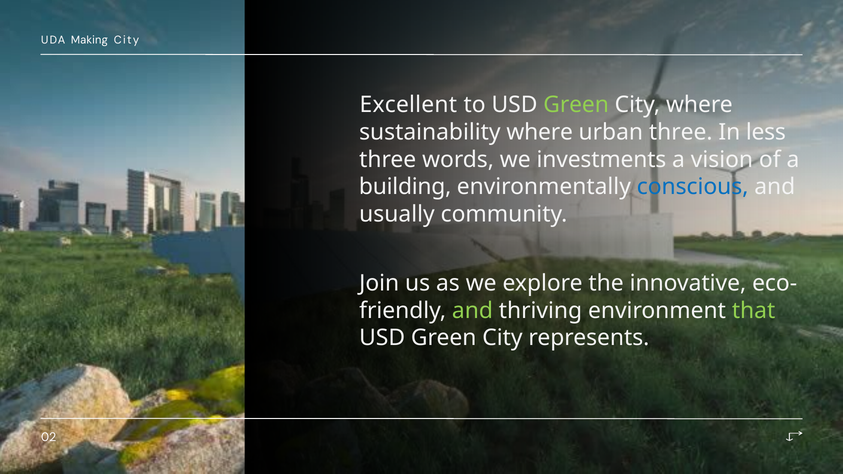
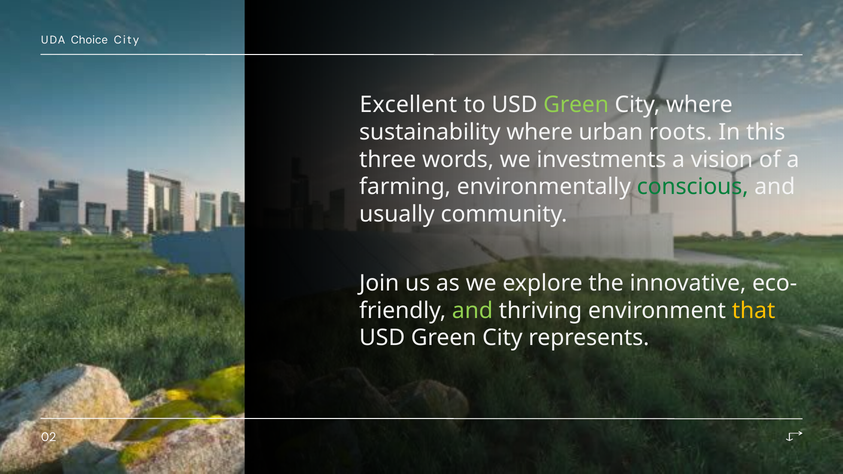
Making: Making -> Choice
urban three: three -> roots
less: less -> this
building: building -> farming
conscious colour: blue -> green
that colour: light green -> yellow
